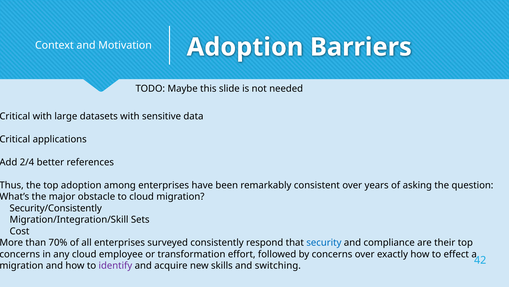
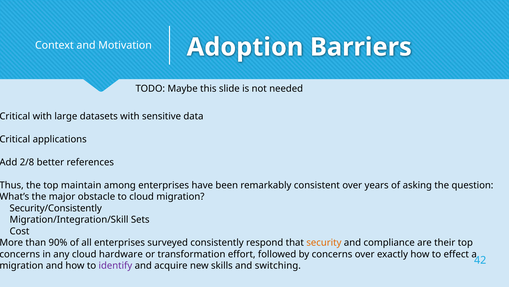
2/4: 2/4 -> 2/8
top adoption: adoption -> maintain
70%: 70% -> 90%
security colour: blue -> orange
employee: employee -> hardware
